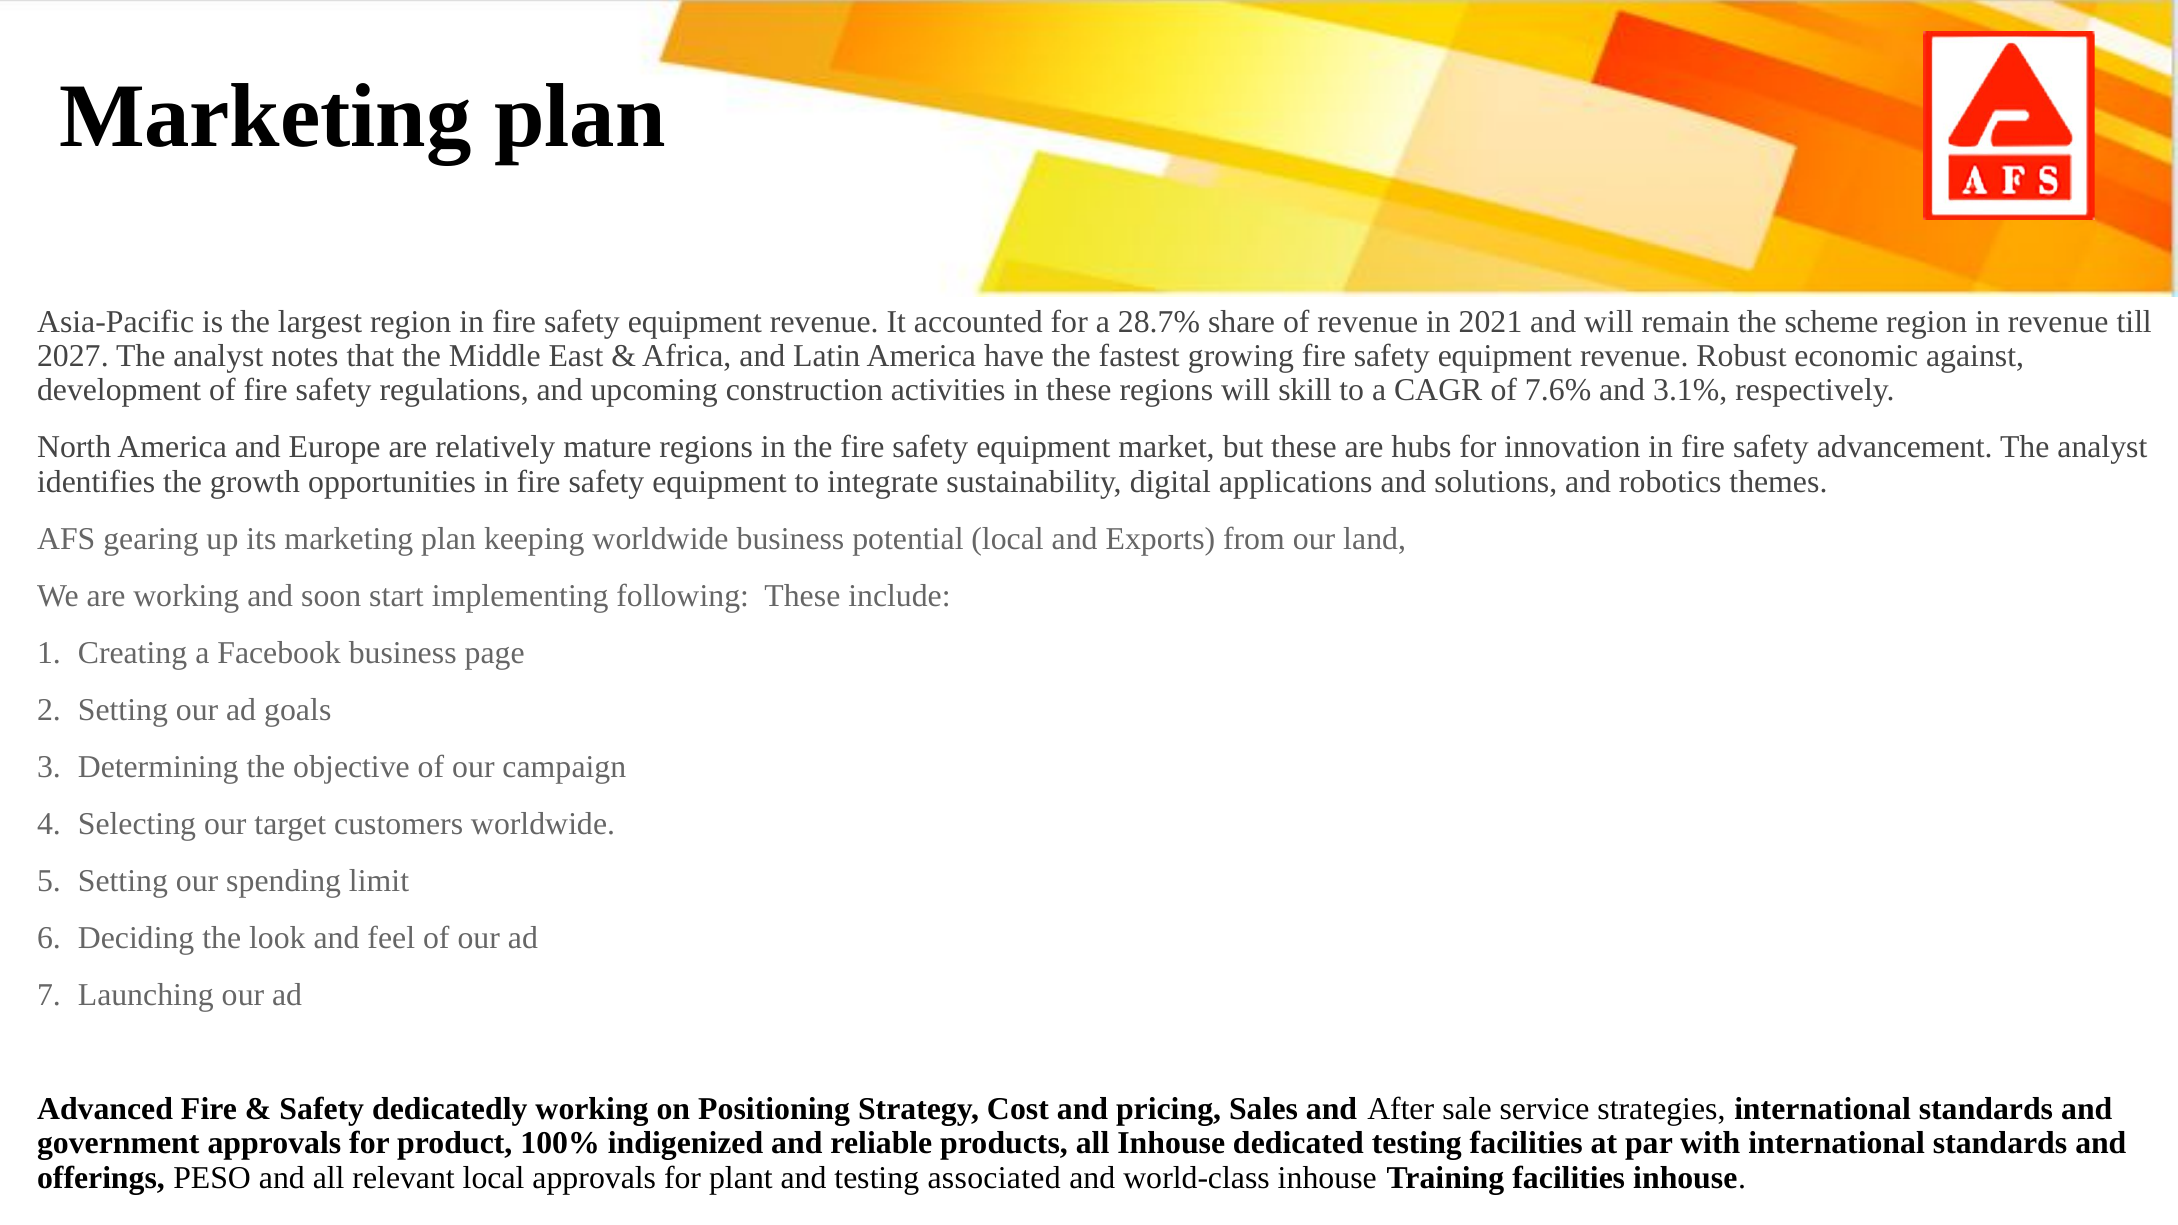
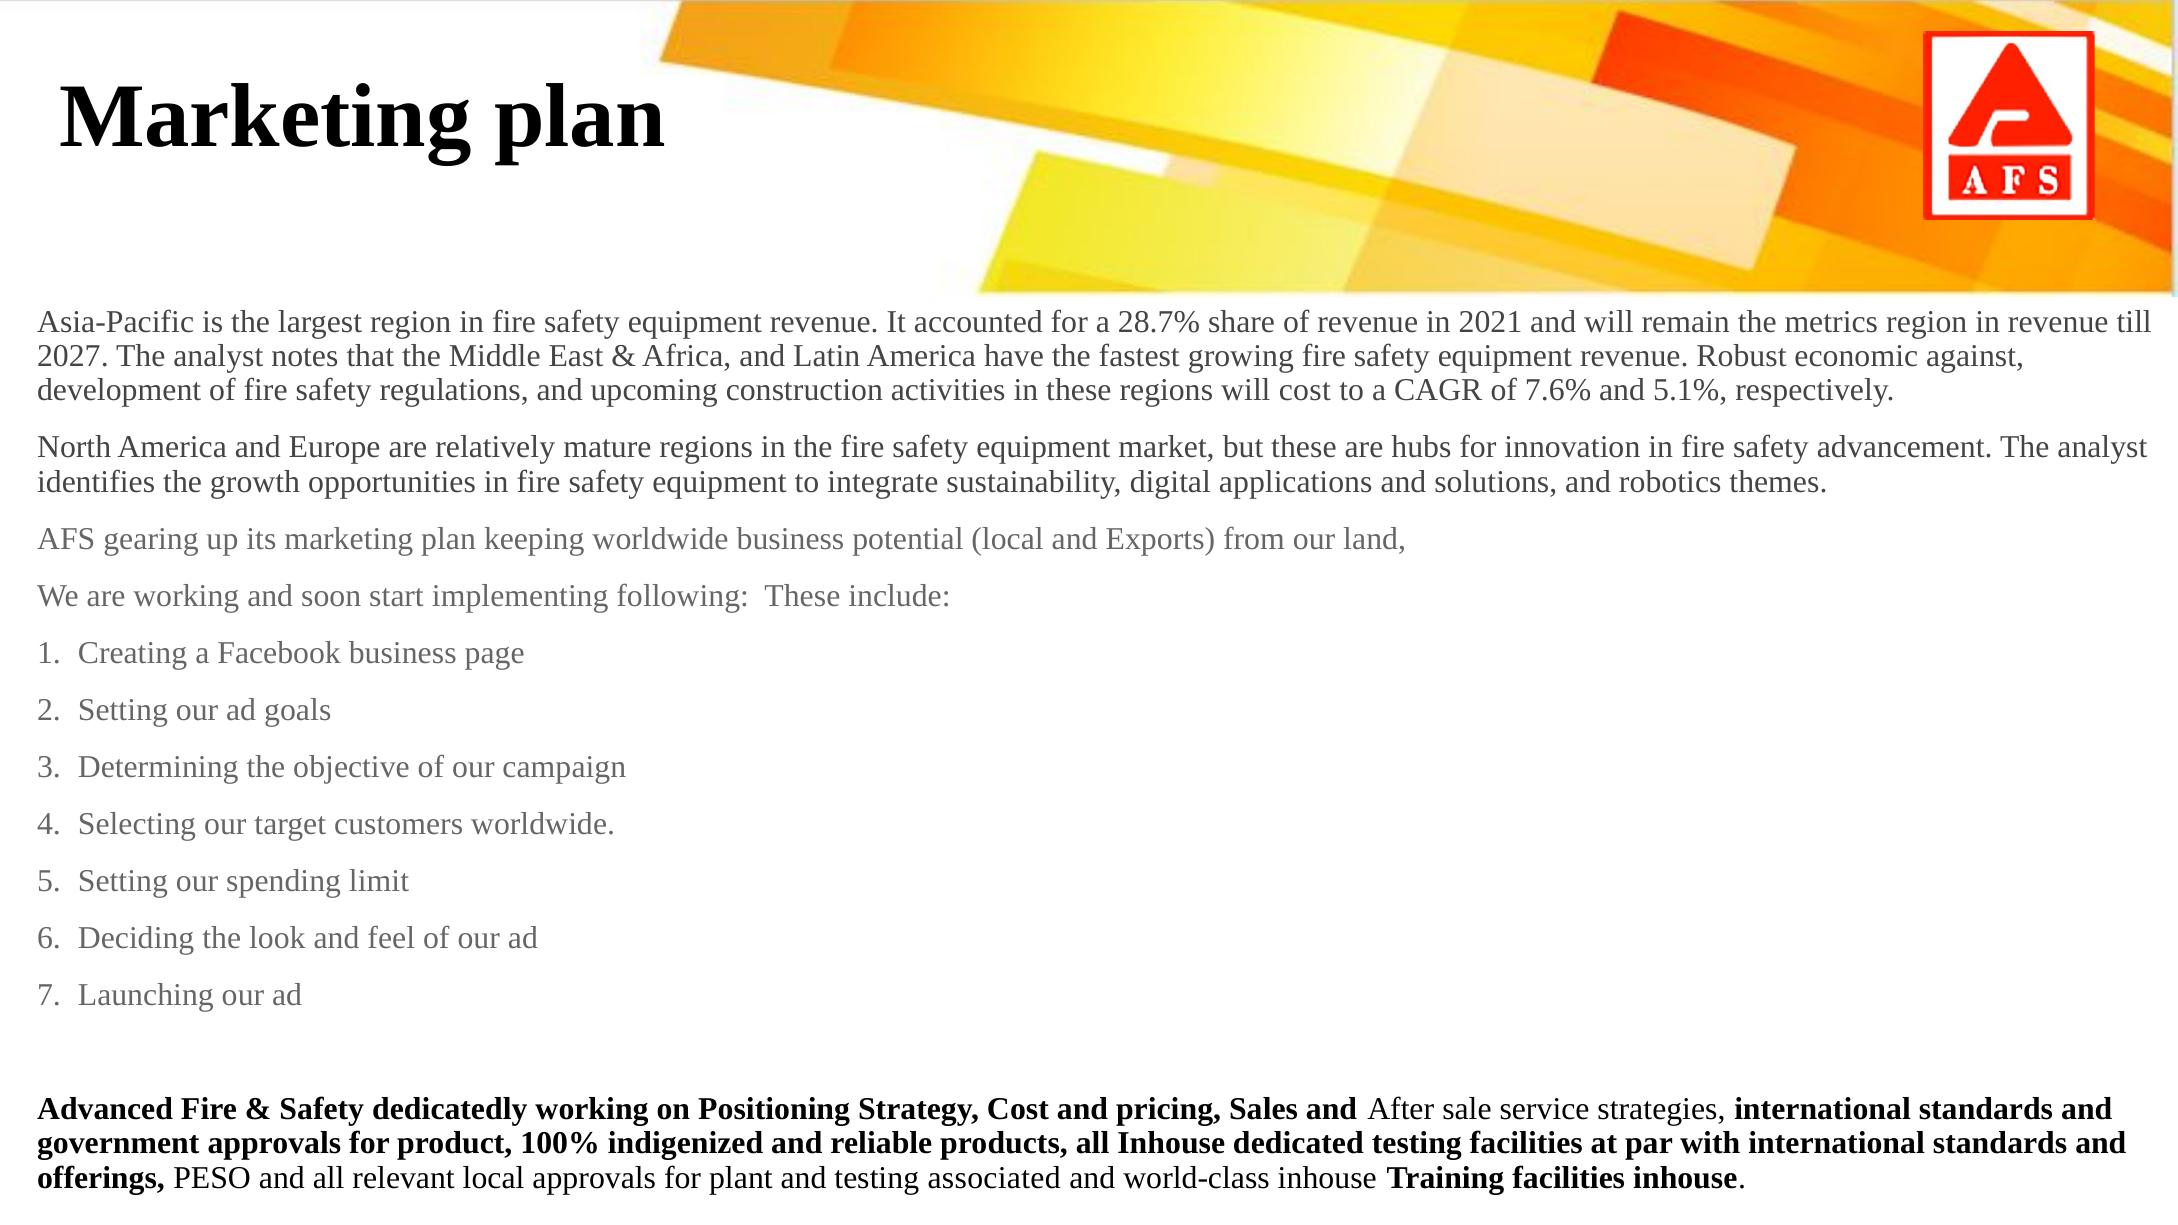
scheme: scheme -> metrics
will skill: skill -> cost
3.1%: 3.1% -> 5.1%
